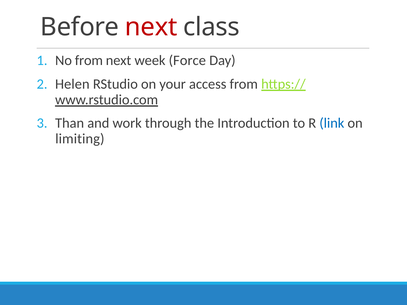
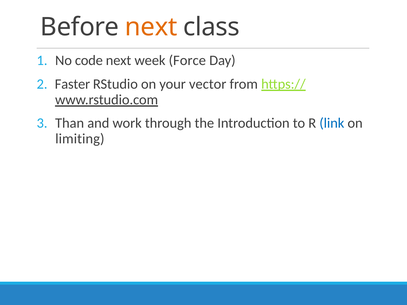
next at (151, 27) colour: red -> orange
No from: from -> code
Helen: Helen -> Faster
access: access -> vector
